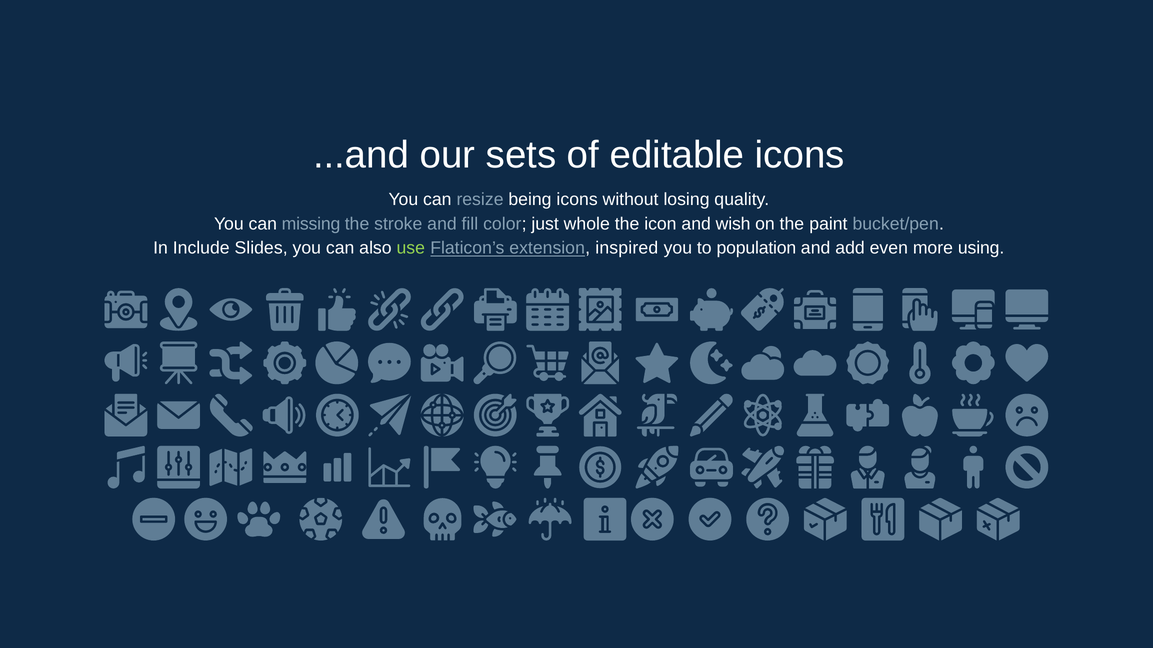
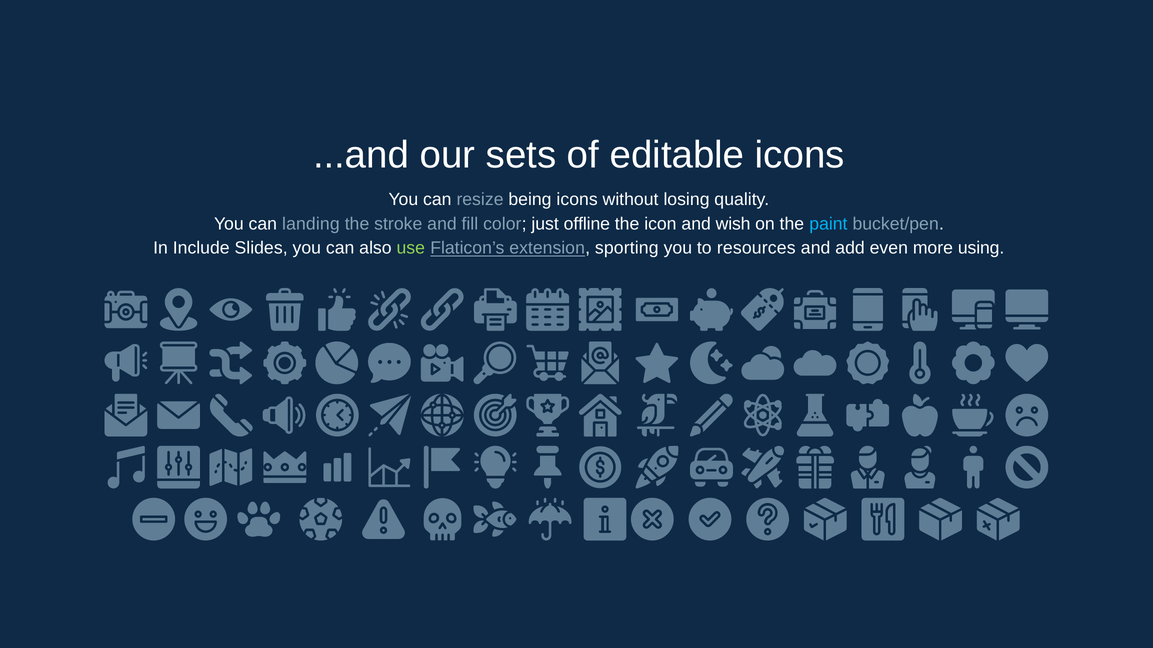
missing: missing -> landing
whole: whole -> offline
paint colour: white -> light blue
inspired: inspired -> sporting
population: population -> resources
